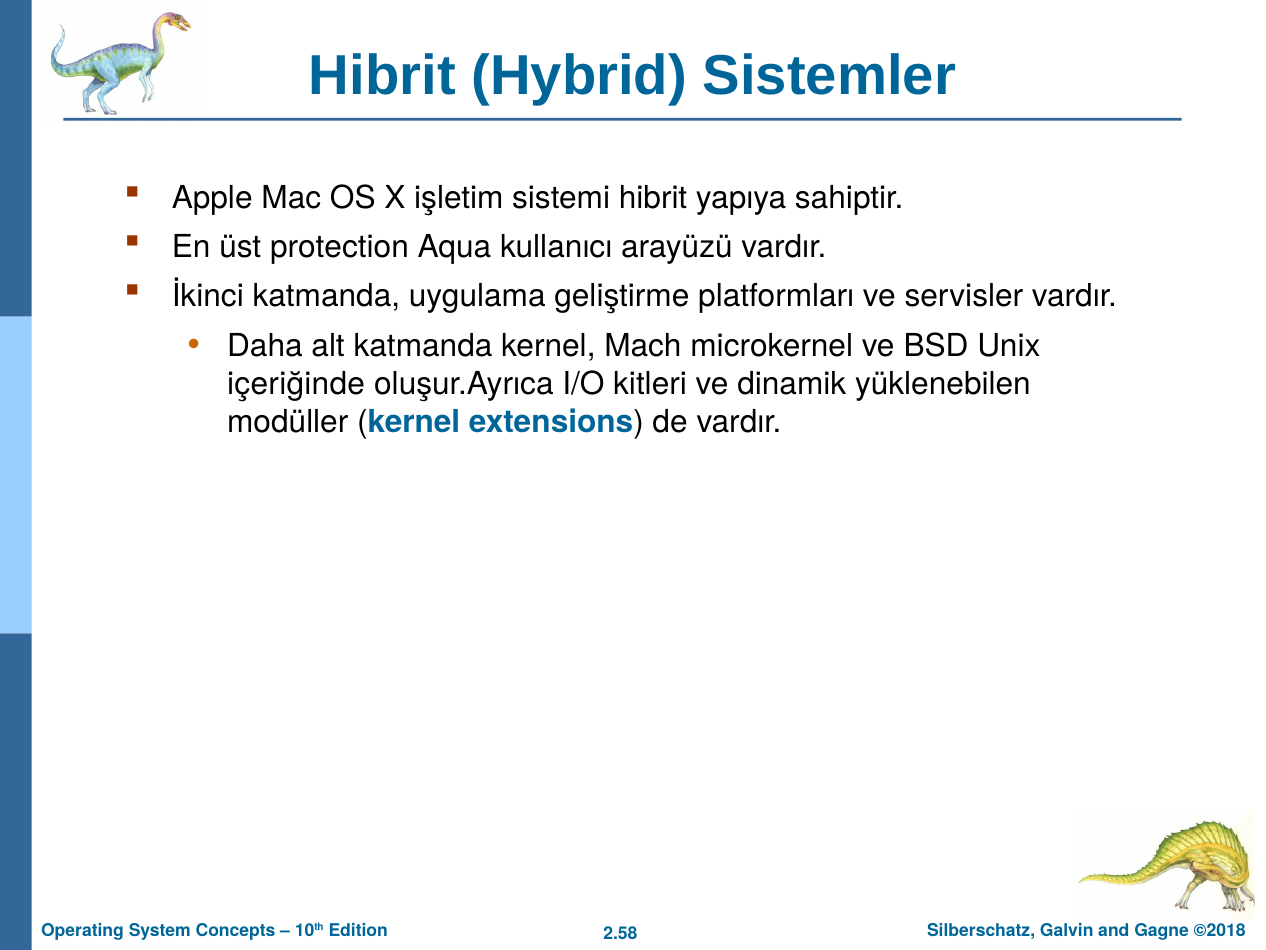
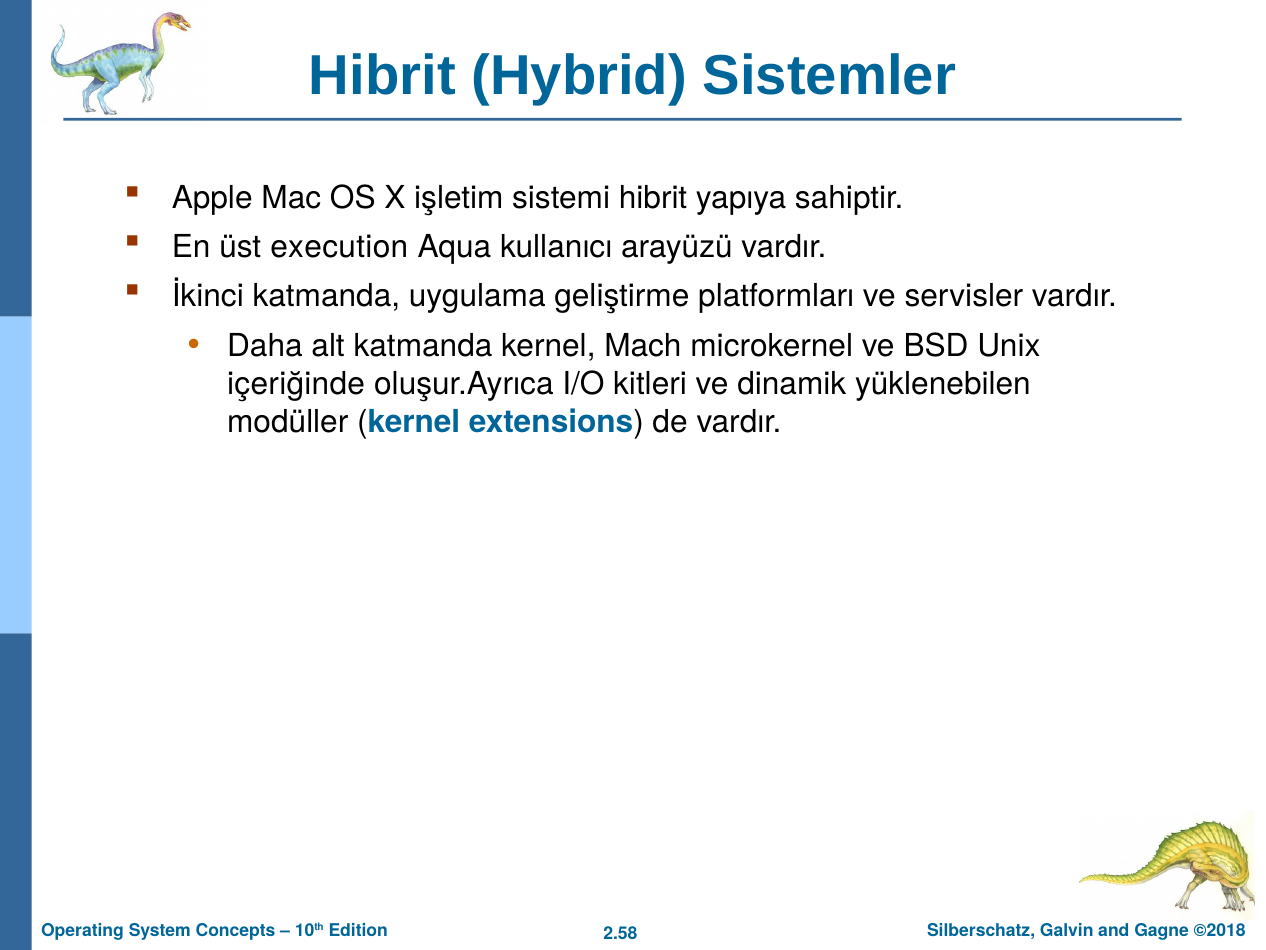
protection: protection -> execution
